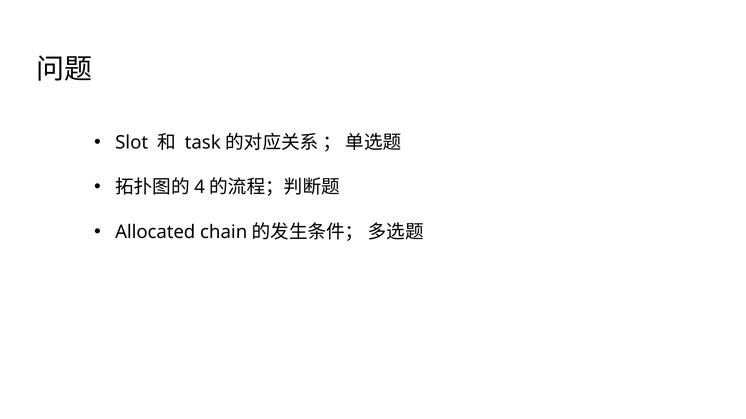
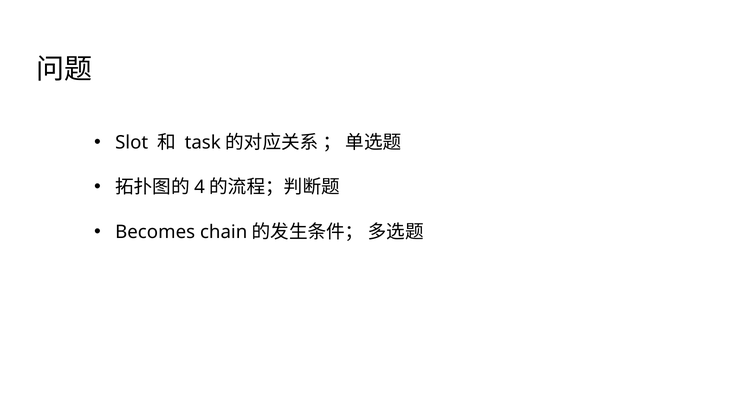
Allocated: Allocated -> Becomes
